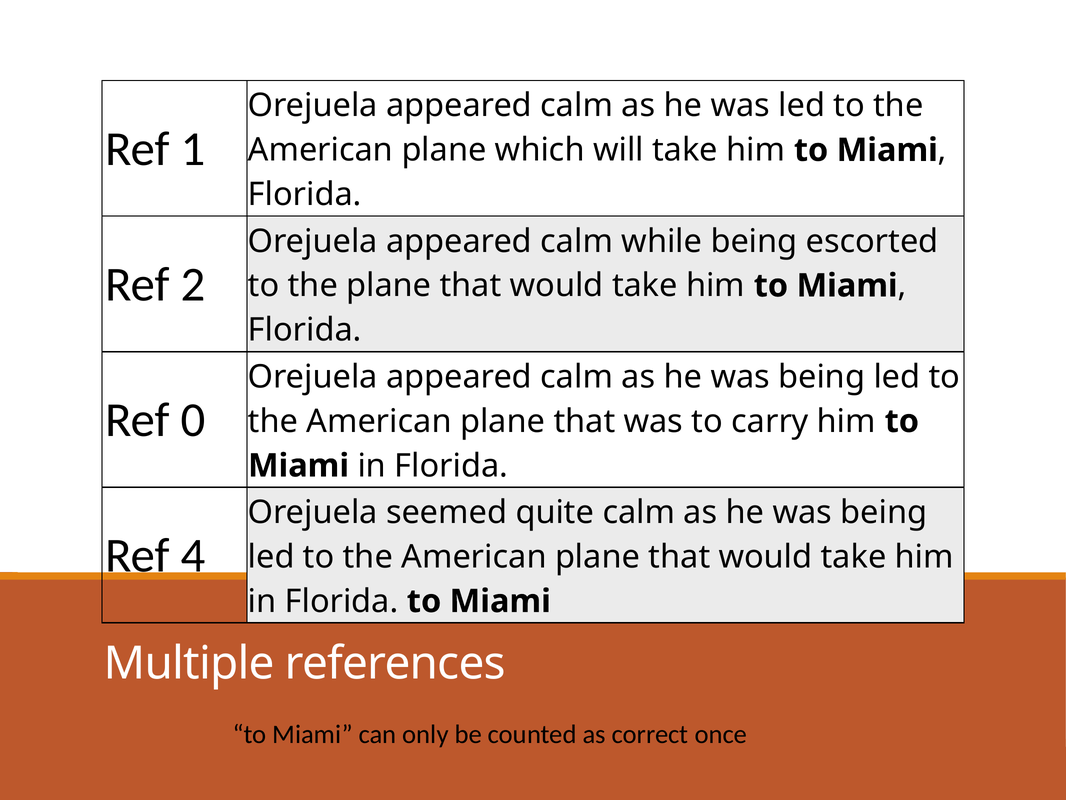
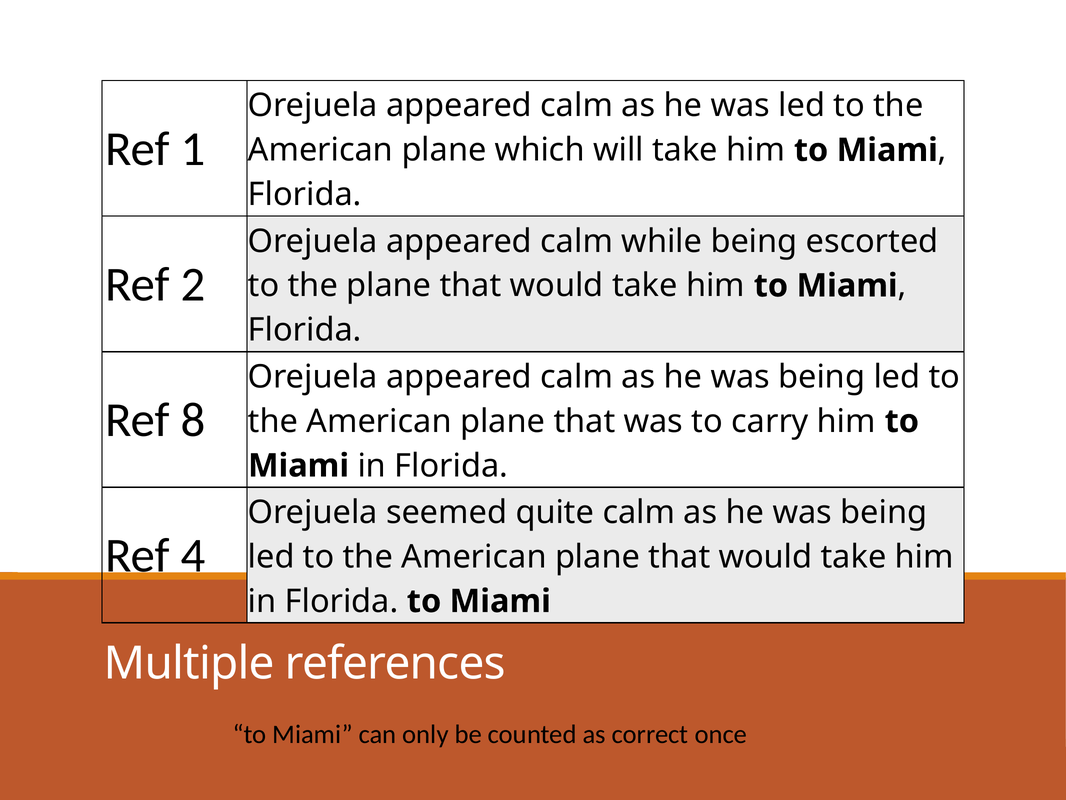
0: 0 -> 8
